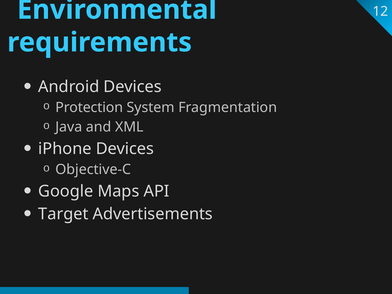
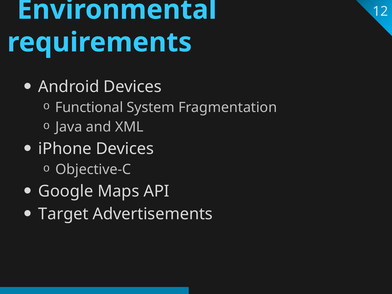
Protection: Protection -> Functional
